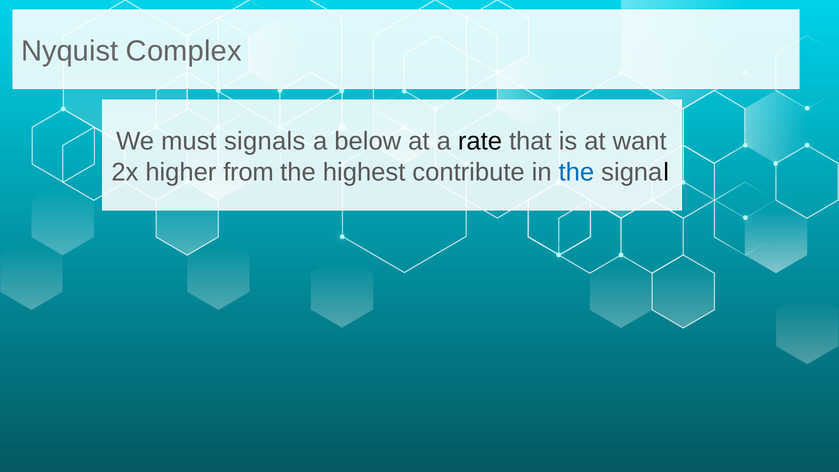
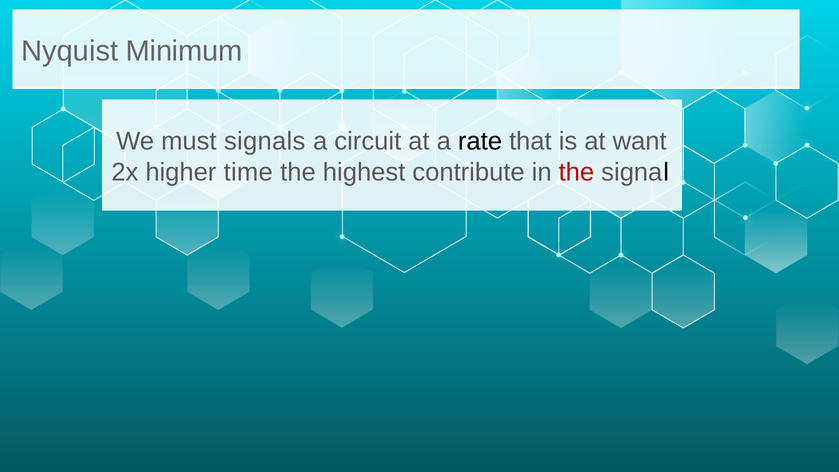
Complex: Complex -> Minimum
below: below -> circuit
from: from -> time
the at (576, 172) colour: blue -> red
